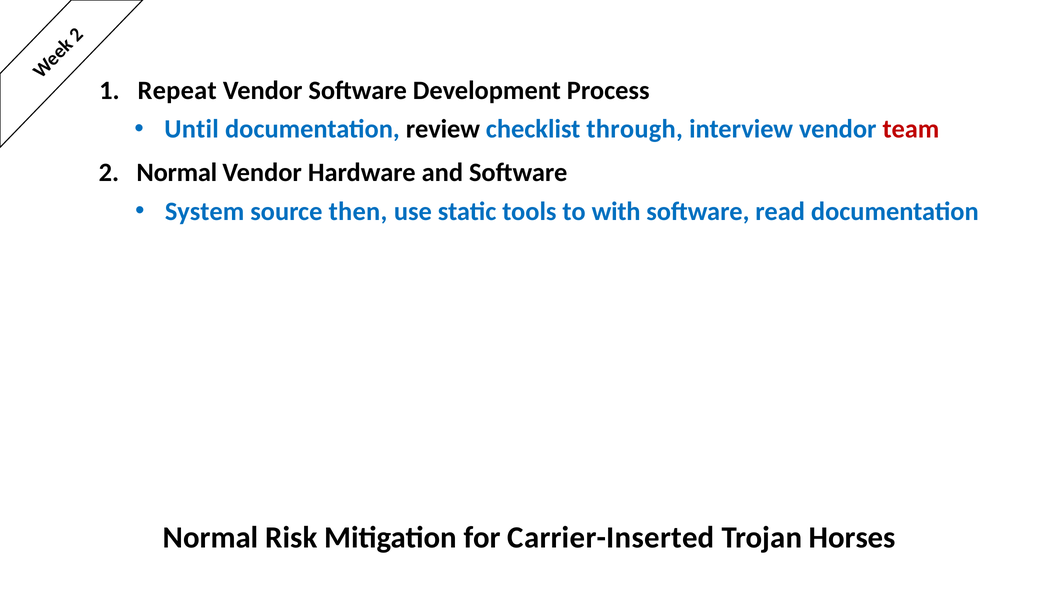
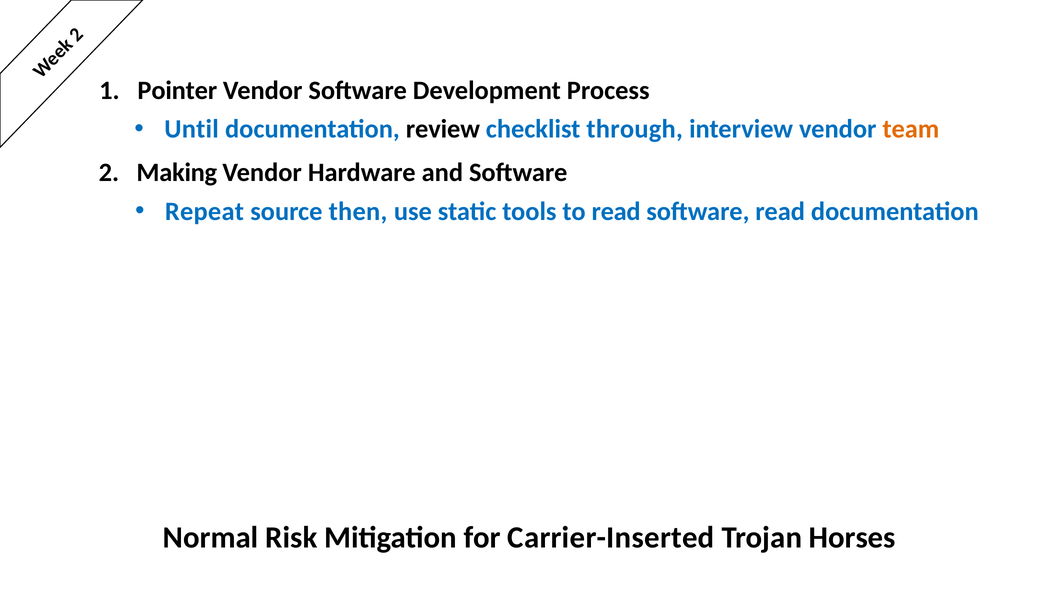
Repeat: Repeat -> Pointer
team colour: red -> orange
2 Normal: Normal -> Making
System: System -> Repeat
to with: with -> read
